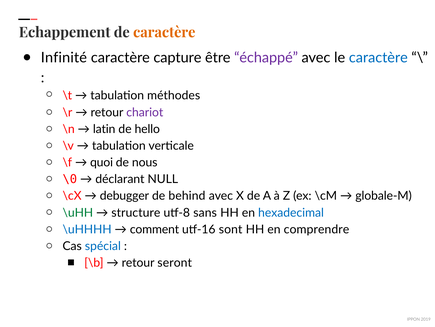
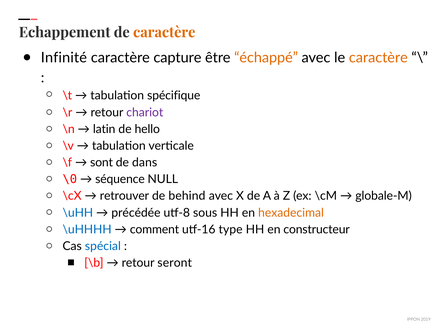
échappé colour: purple -> orange
caractère at (378, 57) colour: blue -> orange
méthodes: méthodes -> spécifique
quoi: quoi -> sont
nous: nous -> dans
déclarant: déclarant -> séquence
debugger: debugger -> retrouver
\uHH colour: green -> blue
structure: structure -> précédée
sans: sans -> sous
hexadecimal colour: blue -> orange
sont: sont -> type
comprendre: comprendre -> constructeur
